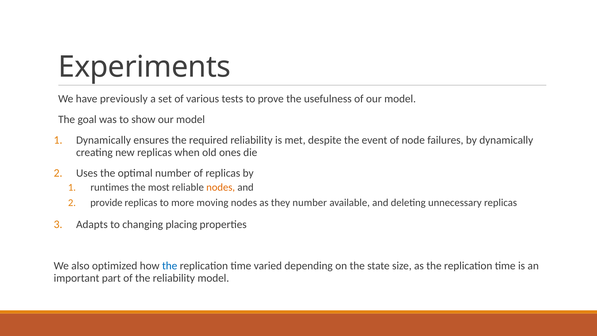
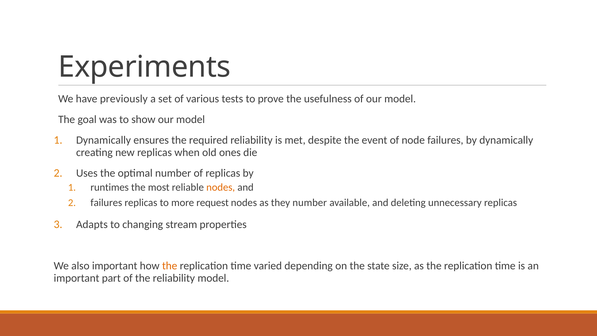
provide at (106, 203): provide -> failures
moving: moving -> request
placing: placing -> stream
also optimized: optimized -> important
the at (170, 266) colour: blue -> orange
